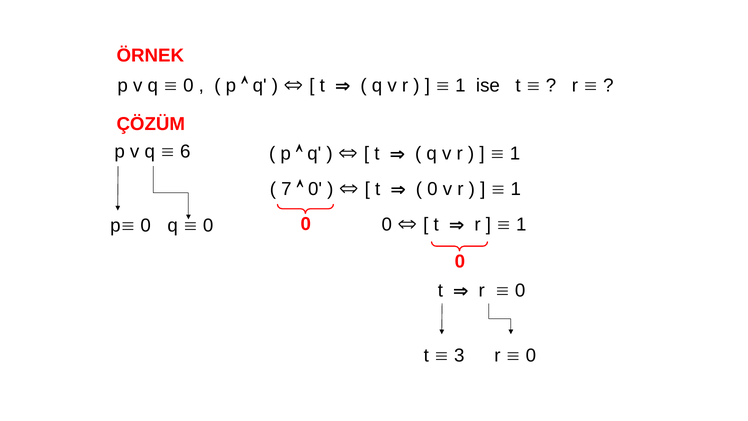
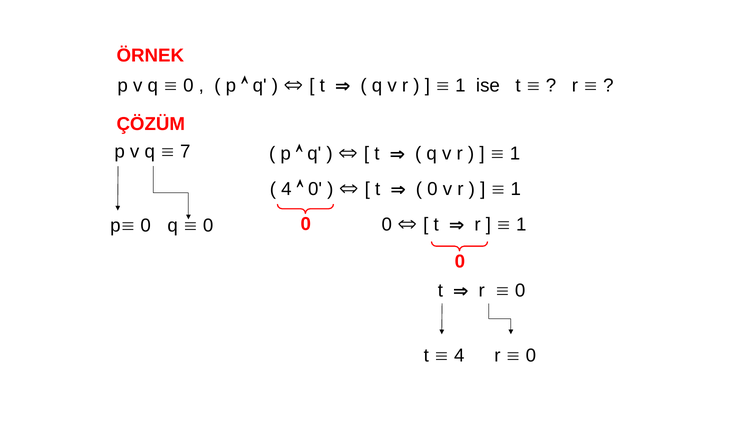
6: 6 -> 7
7 at (286, 189): 7 -> 4
3 at (459, 356): 3 -> 4
